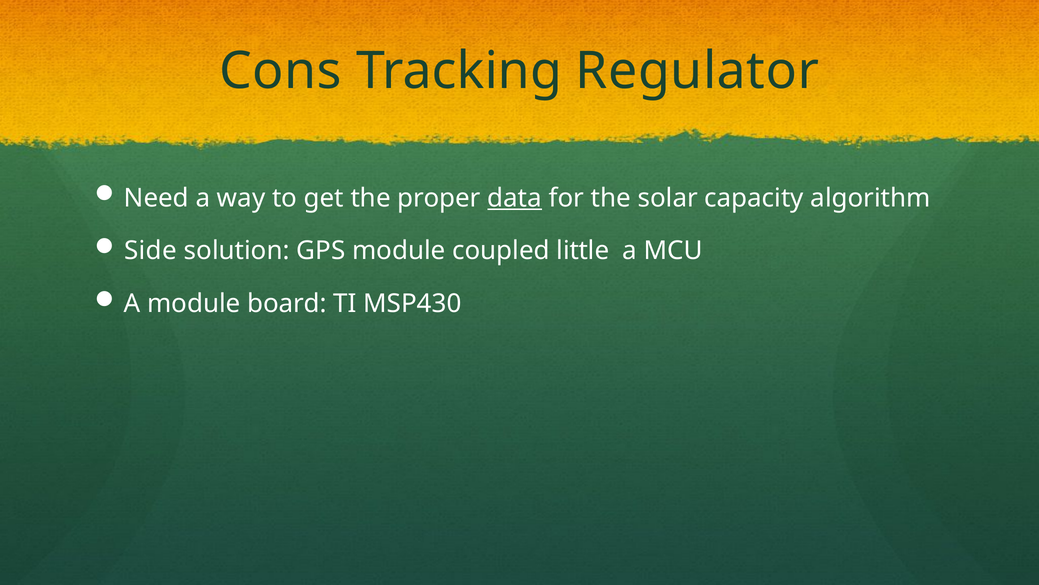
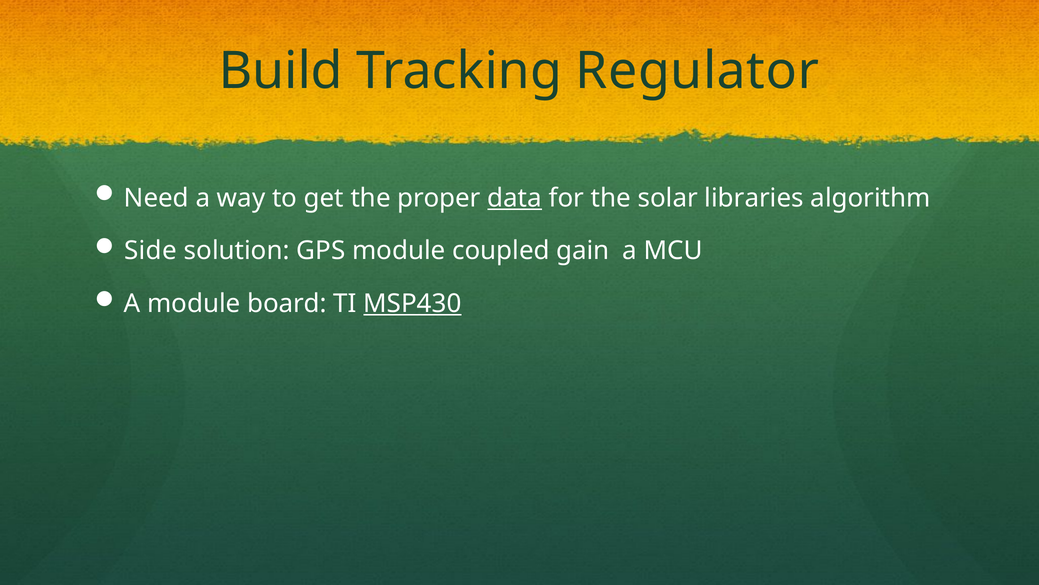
Cons: Cons -> Build
capacity: capacity -> libraries
little: little -> gain
MSP430 underline: none -> present
